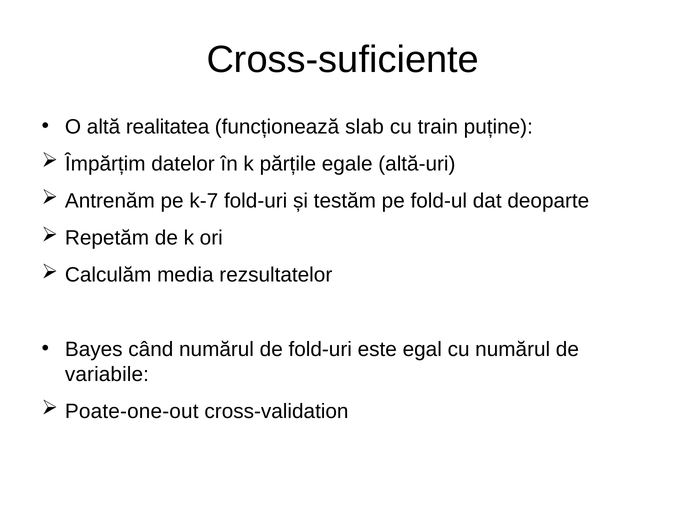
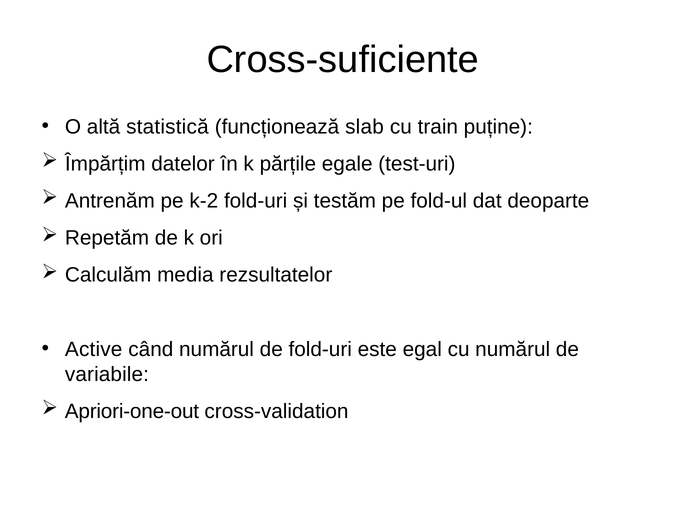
realitatea: realitatea -> statistică
altă-uri: altă-uri -> test-uri
k-7: k-7 -> k-2
Bayes: Bayes -> Active
Poate-one-out: Poate-one-out -> Apriori-one-out
